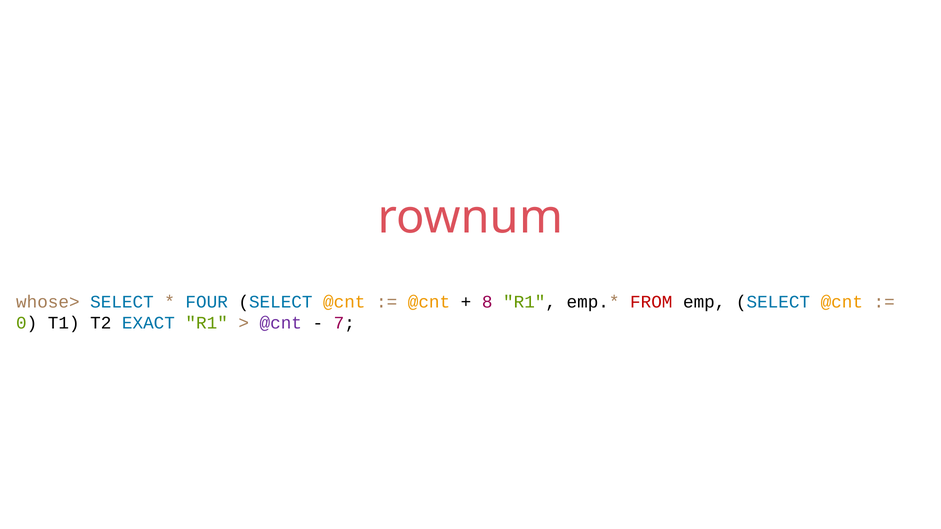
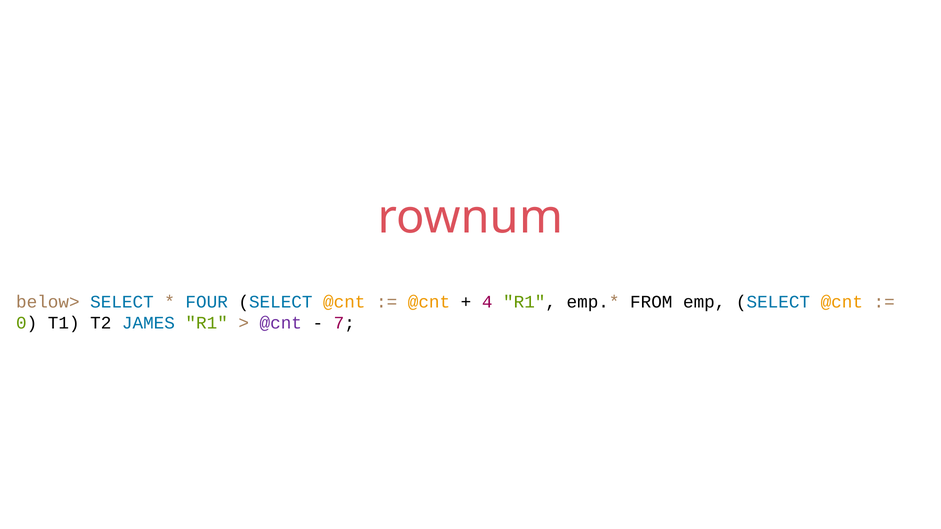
whose>: whose> -> below>
8: 8 -> 4
FROM colour: red -> black
EXACT: EXACT -> JAMES
